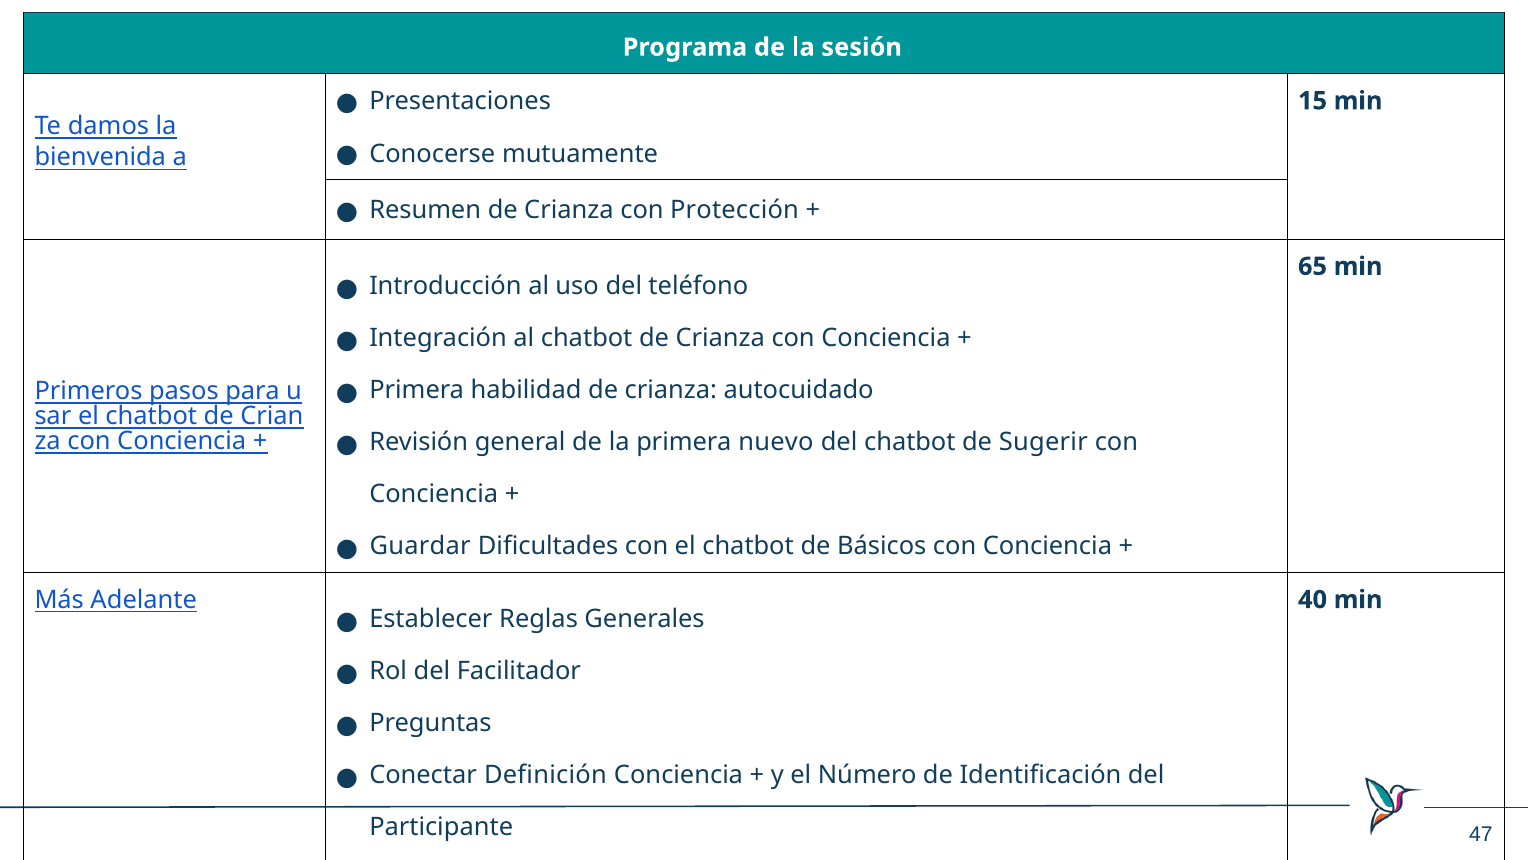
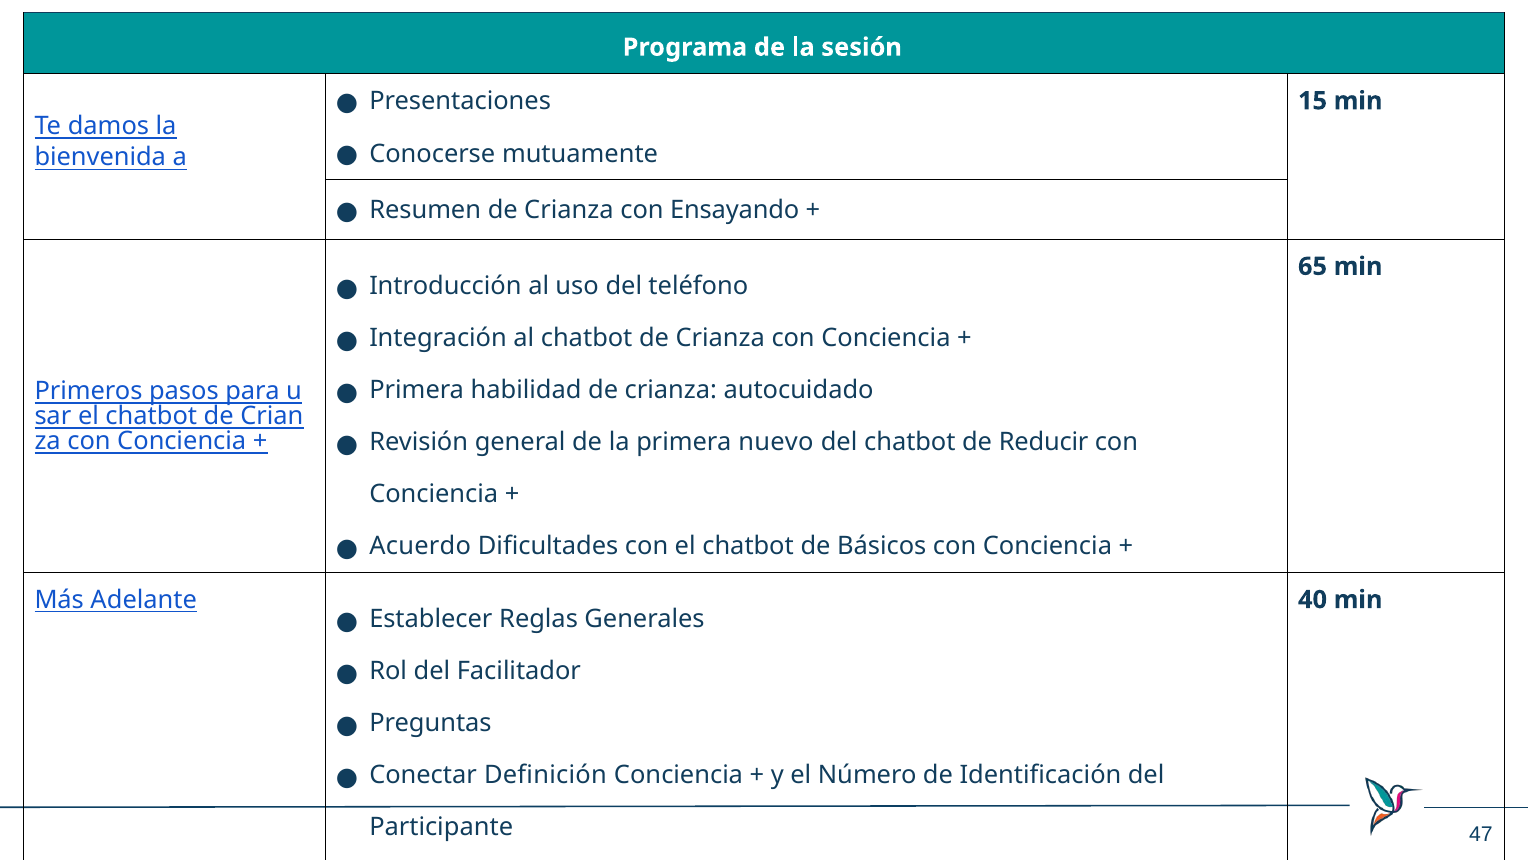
Protección: Protección -> Ensayando
Sugerir: Sugerir -> Reducir
Guardar: Guardar -> Acuerdo
